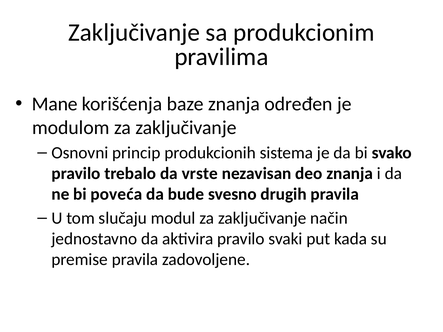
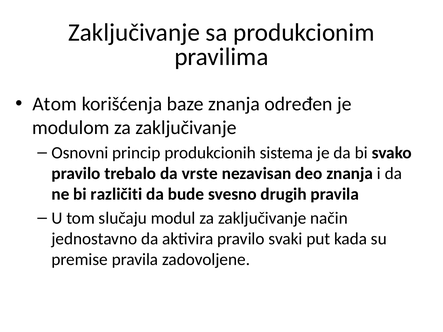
Mane: Mane -> Atom
poveća: poveća -> različiti
